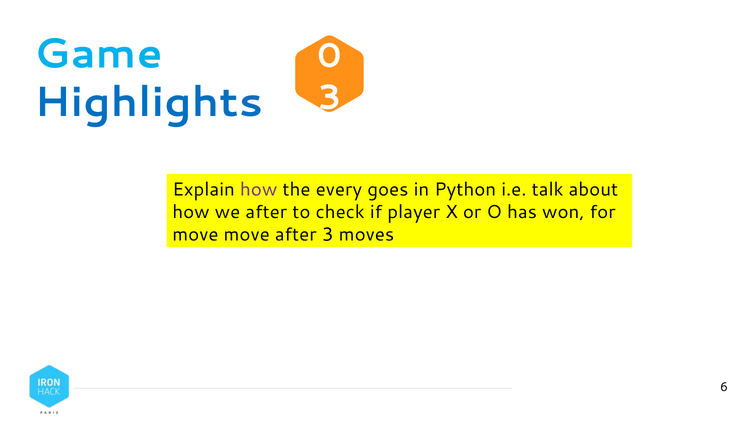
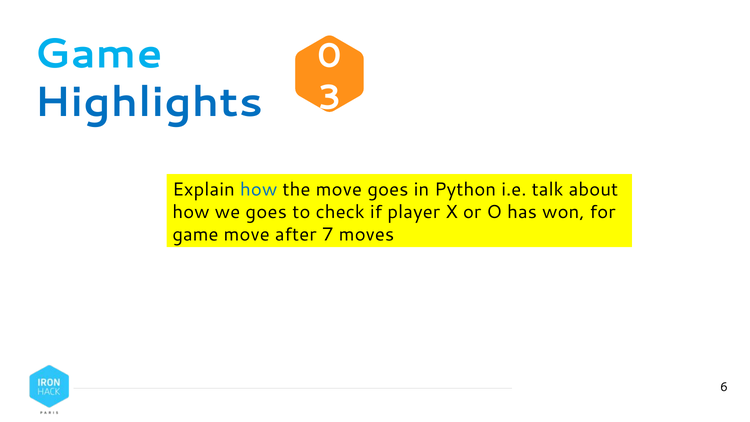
how at (259, 189) colour: purple -> blue
the every: every -> move
we after: after -> goes
move at (195, 234): move -> game
after 3: 3 -> 7
